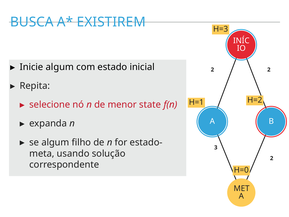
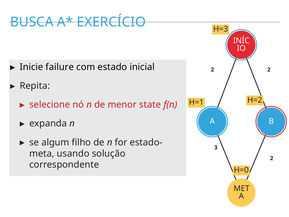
EXISTIREM: EXISTIREM -> EXERCÍCIO
Inicie algum: algum -> failure
